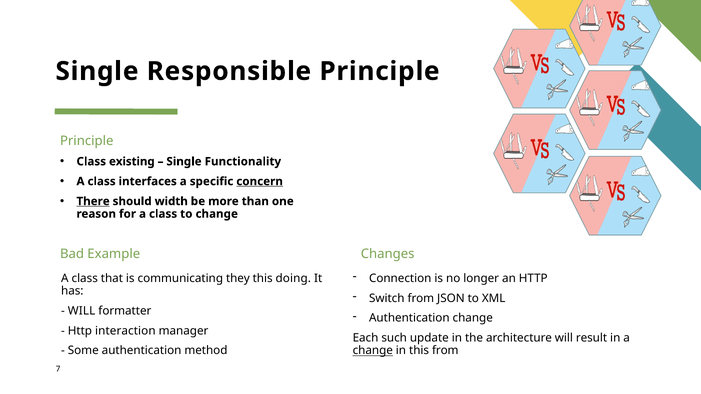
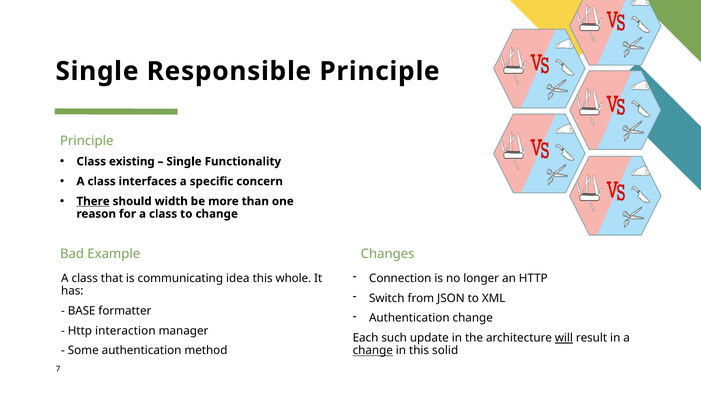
concern underline: present -> none
they: they -> idea
doing: doing -> whole
WILL at (82, 311): WILL -> BASE
will at (564, 338) underline: none -> present
this from: from -> solid
